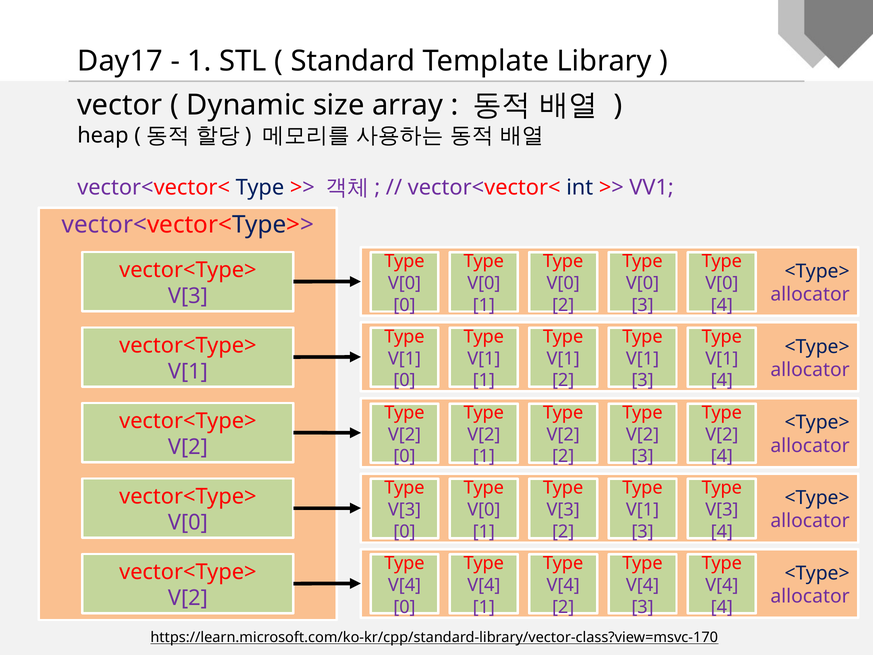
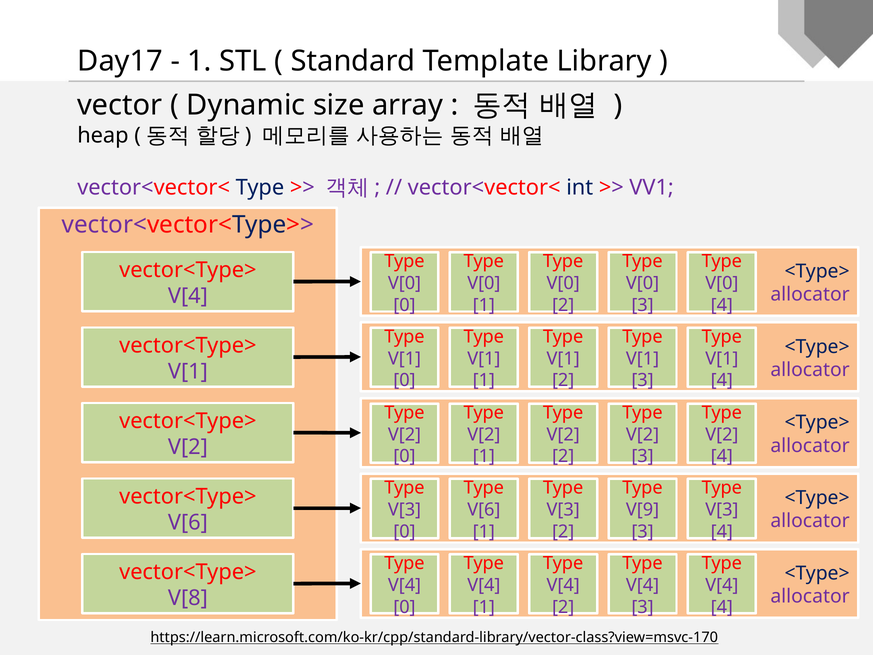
V[3 at (188, 296): V[3 -> V[4
V[0 at (484, 510): V[0 -> V[6
V[1 at (643, 510): V[1 -> V[9
V[0 at (188, 523): V[0 -> V[6
V[2 at (188, 598): V[2 -> V[8
